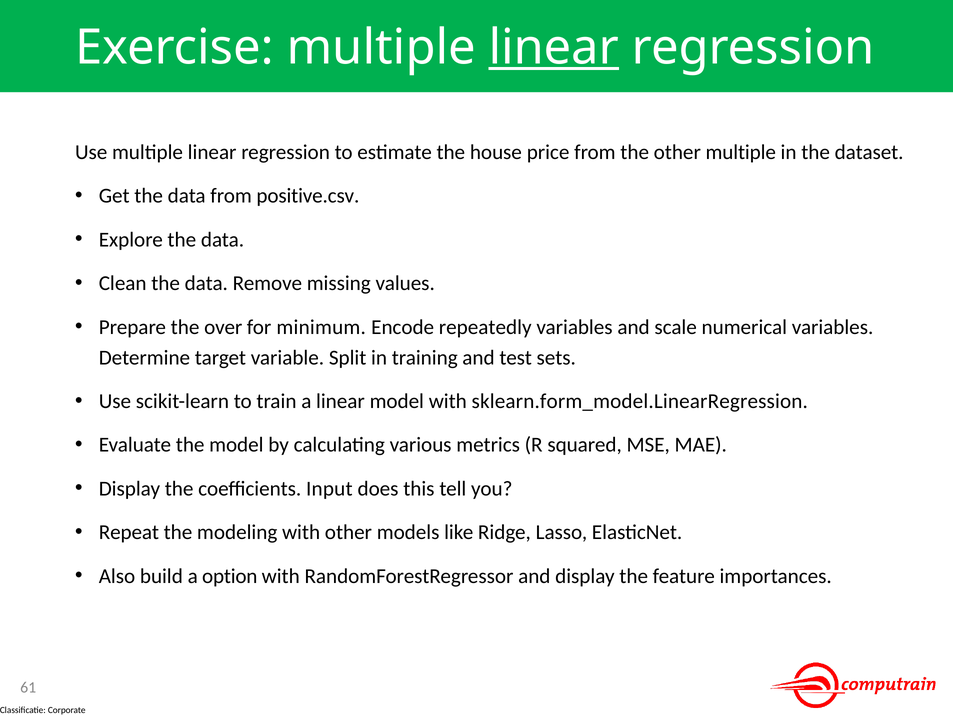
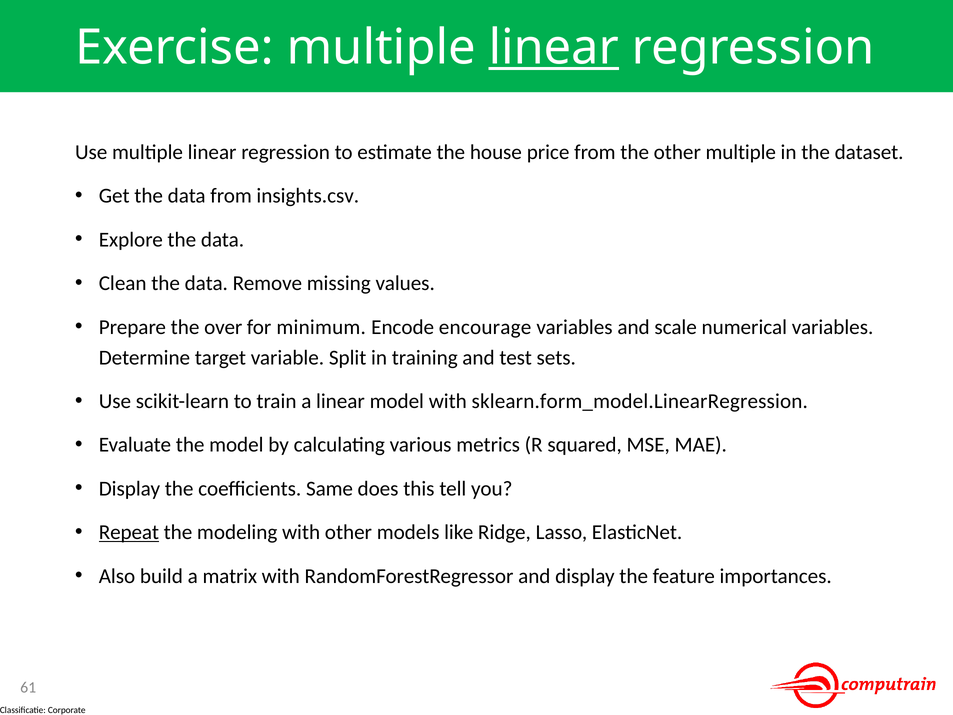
positive.csv: positive.csv -> insights.csv
repeatedly: repeatedly -> encourage
Input: Input -> Same
Repeat underline: none -> present
option: option -> matrix
